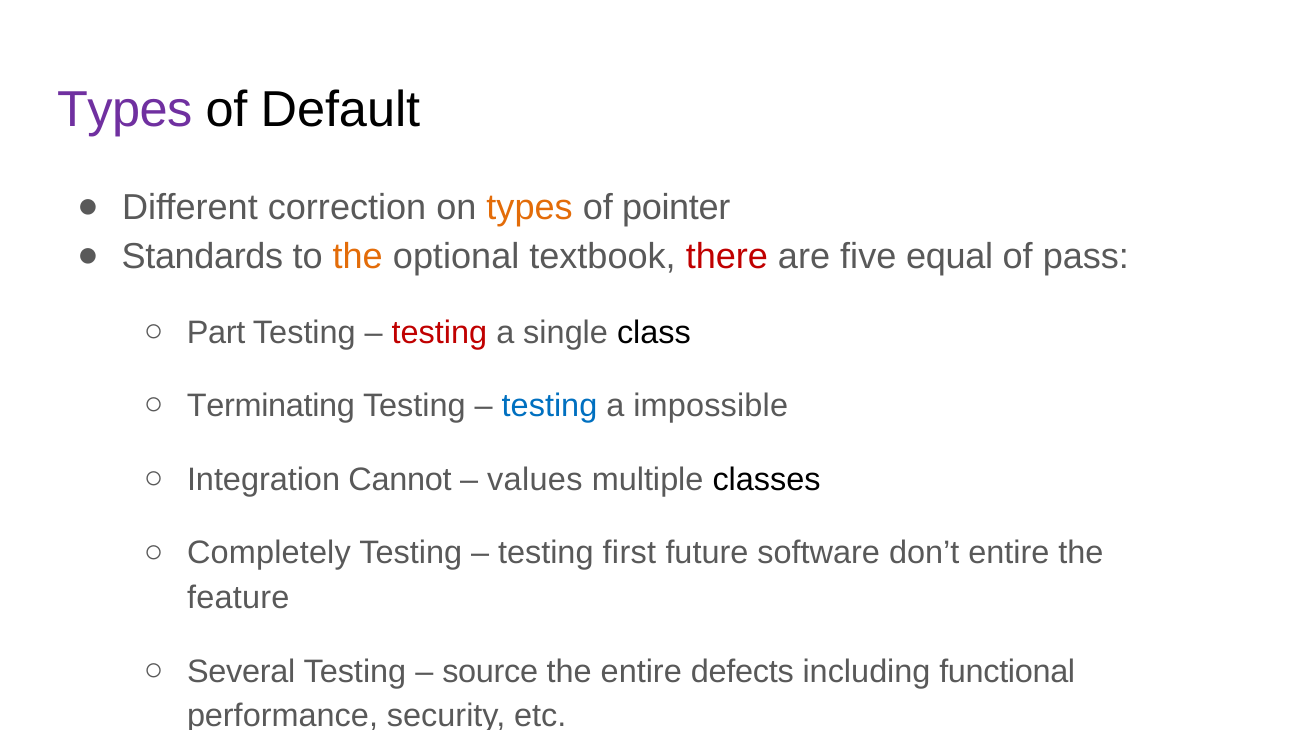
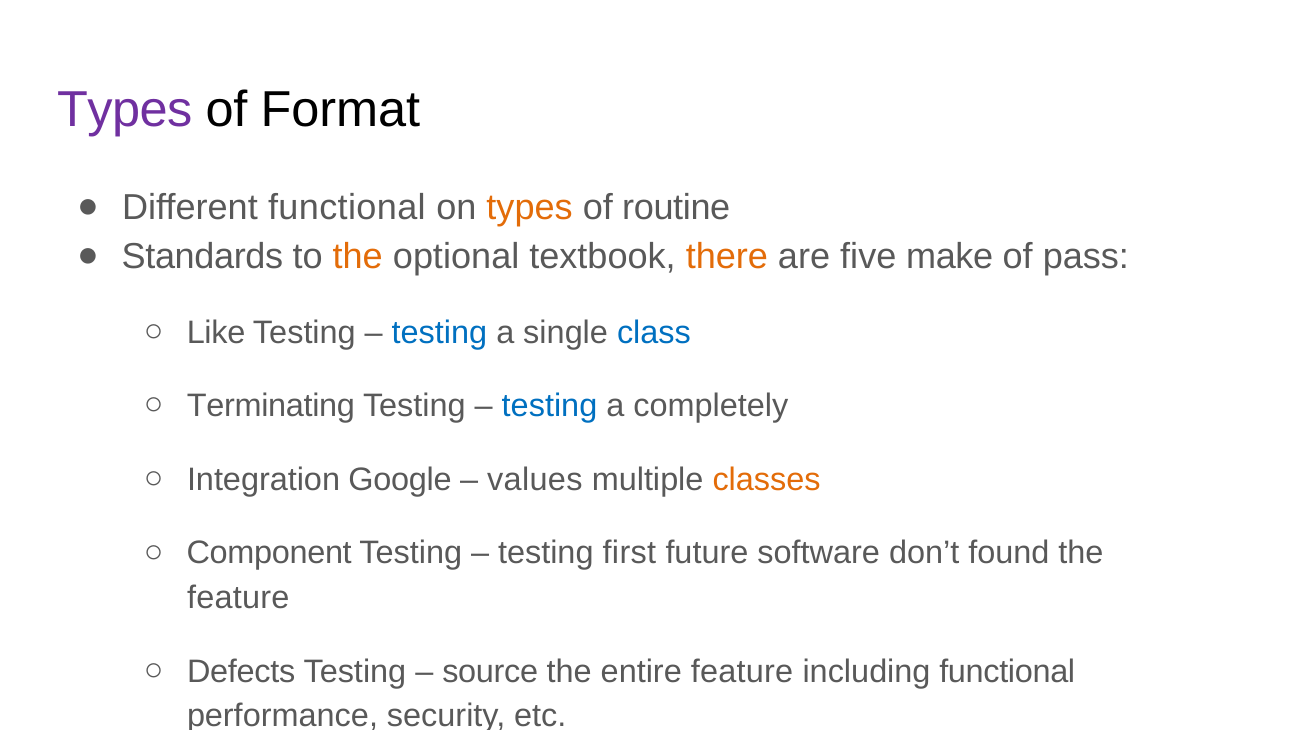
Default: Default -> Format
Different correction: correction -> functional
pointer: pointer -> routine
there colour: red -> orange
equal: equal -> make
Part: Part -> Like
testing at (439, 332) colour: red -> blue
class colour: black -> blue
impossible: impossible -> completely
Cannot: Cannot -> Google
classes colour: black -> orange
Completely: Completely -> Component
don’t entire: entire -> found
Several: Several -> Defects
entire defects: defects -> feature
